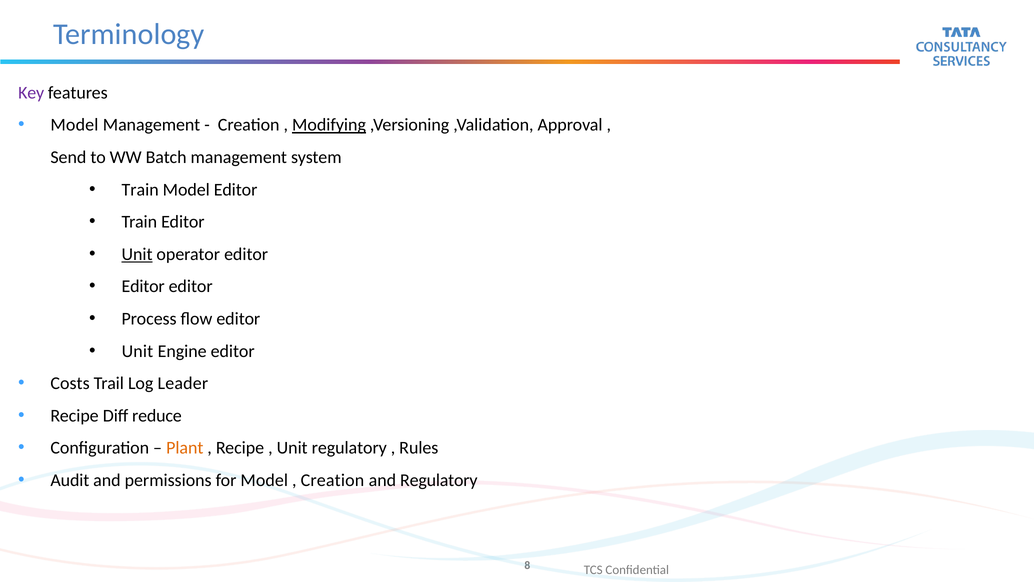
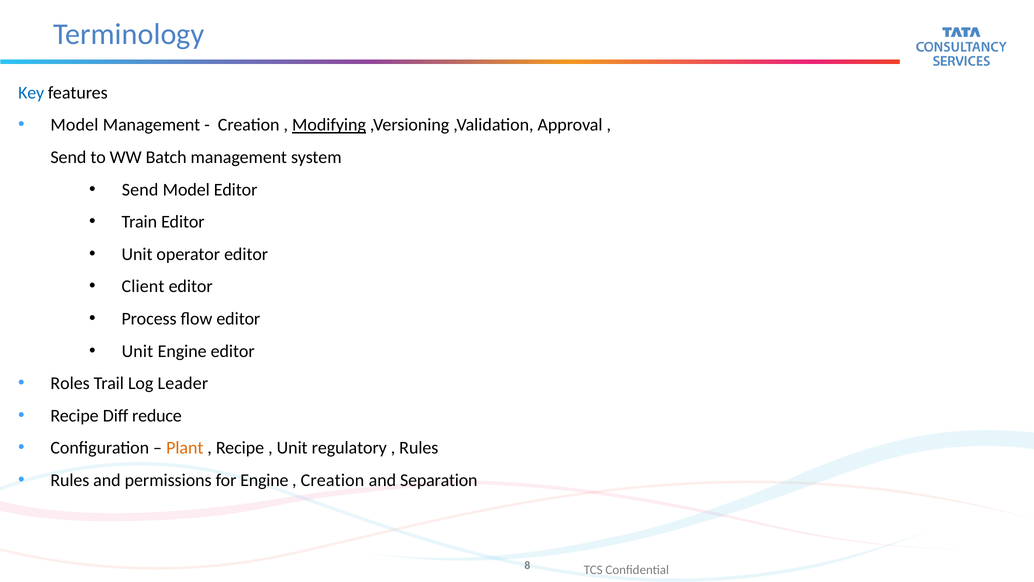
Key colour: purple -> blue
Train at (140, 190): Train -> Send
Unit at (137, 254) underline: present -> none
Editor at (143, 286): Editor -> Client
Costs: Costs -> Roles
Audit at (70, 480): Audit -> Rules
for Model: Model -> Engine
and Regulatory: Regulatory -> Separation
